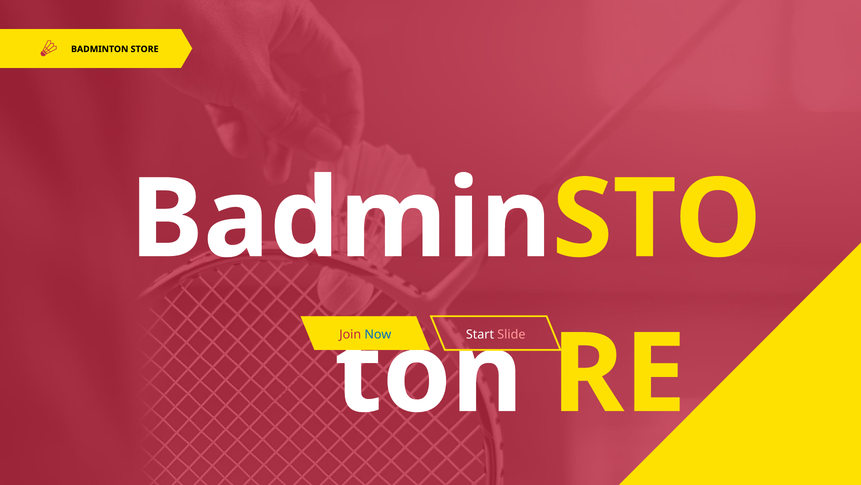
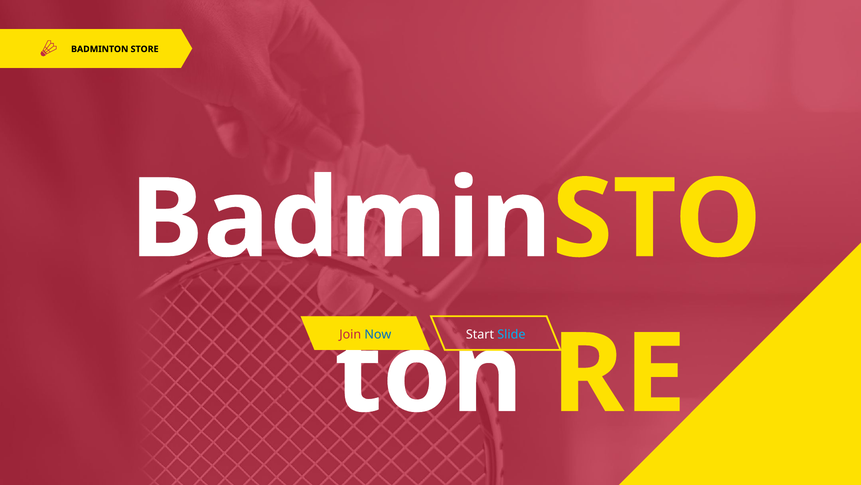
Slide colour: pink -> light blue
